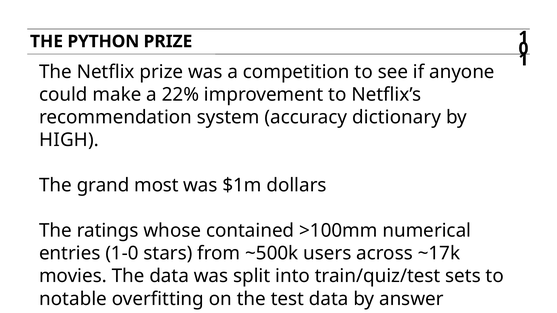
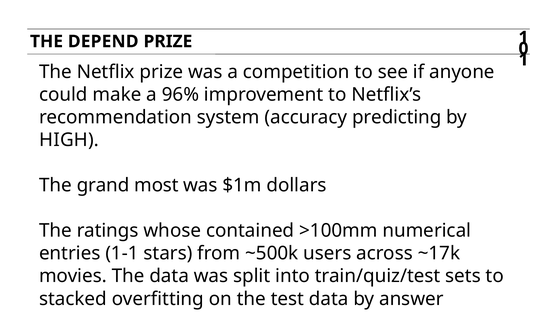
PYTHON: PYTHON -> DEPEND
22%: 22% -> 96%
dictionary: dictionary -> predicting
1-0: 1-0 -> 1-1
notable: notable -> stacked
